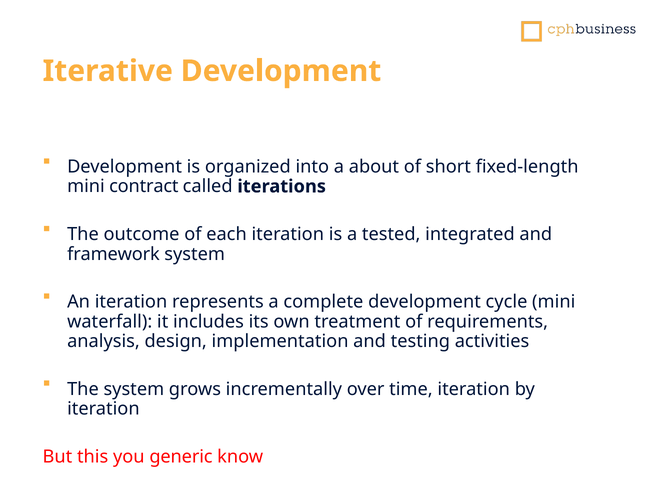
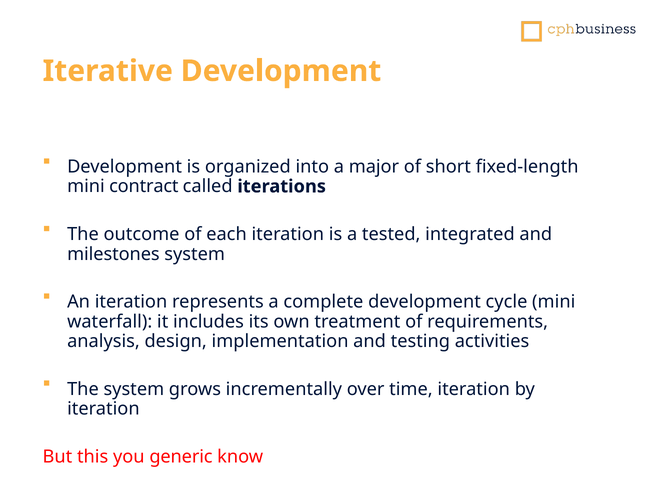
about: about -> major
framework: framework -> milestones
